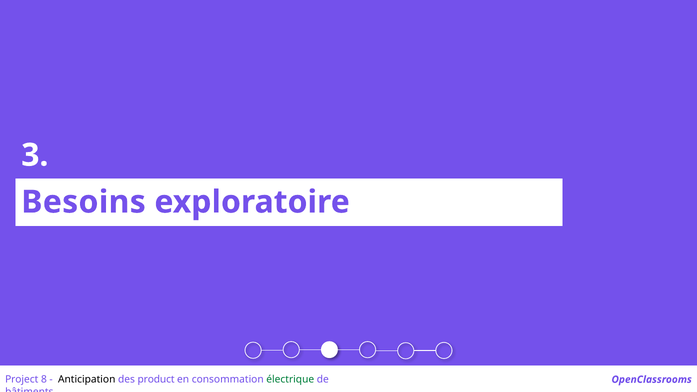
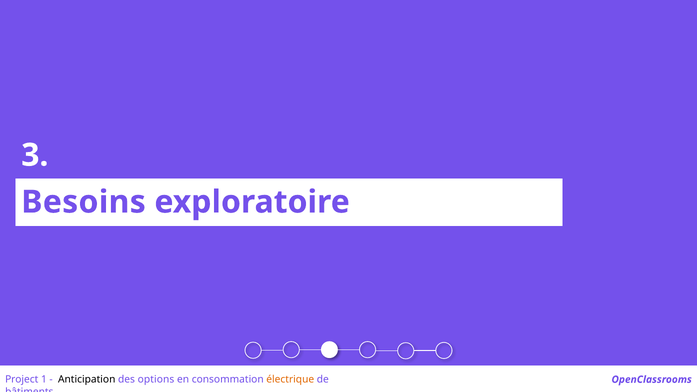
8: 8 -> 1
product: product -> options
électrique colour: green -> orange
